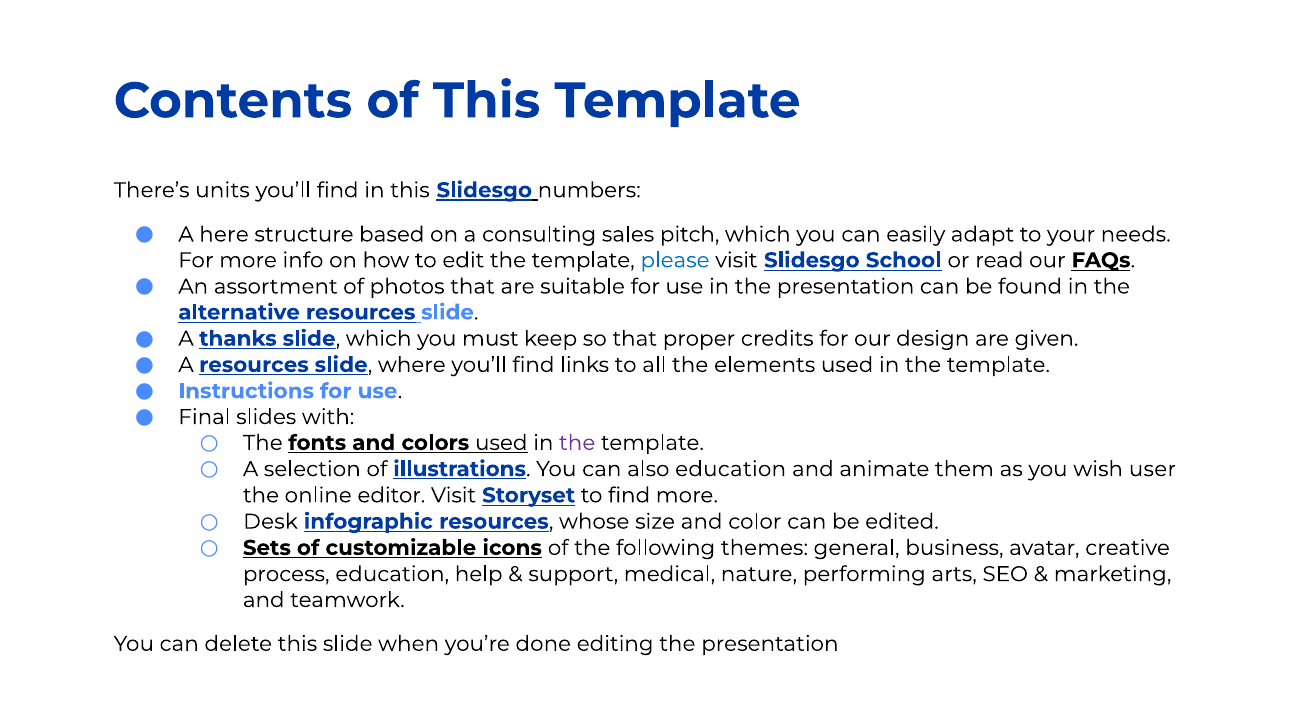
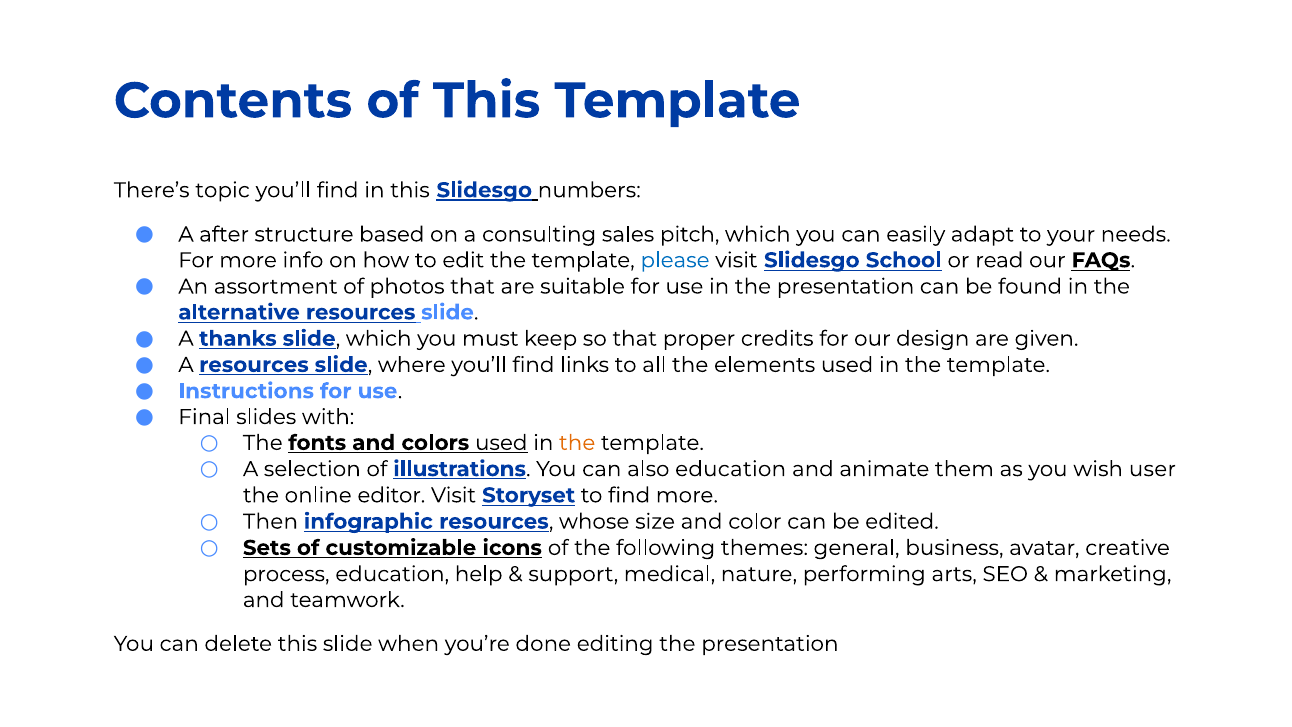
units: units -> topic
here: here -> after
the at (577, 443) colour: purple -> orange
Desk: Desk -> Then
